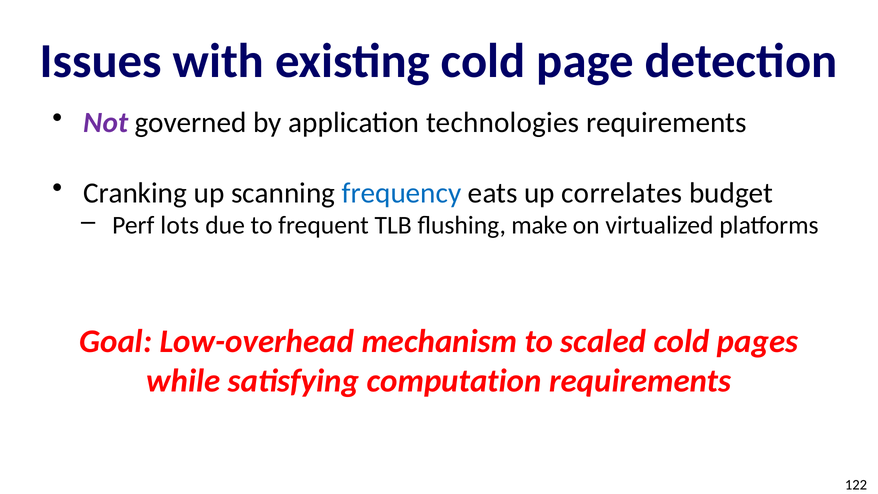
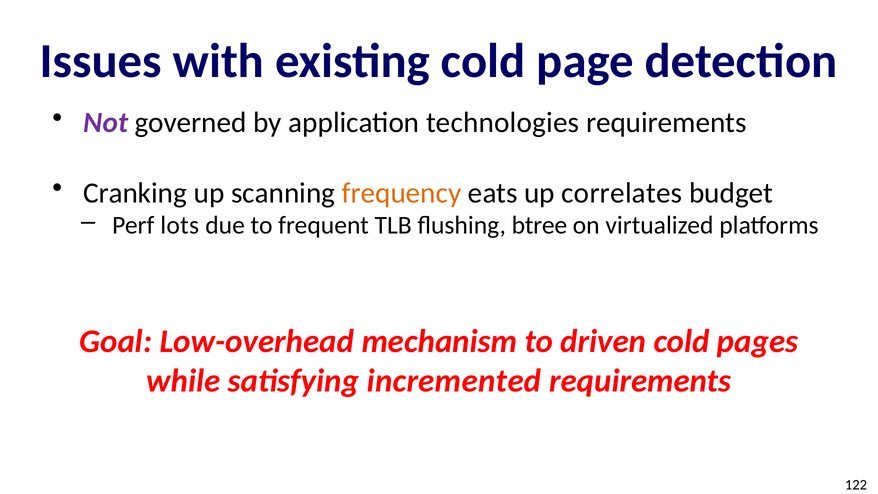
frequency colour: blue -> orange
make: make -> btree
scaled: scaled -> driven
computation: computation -> incremented
